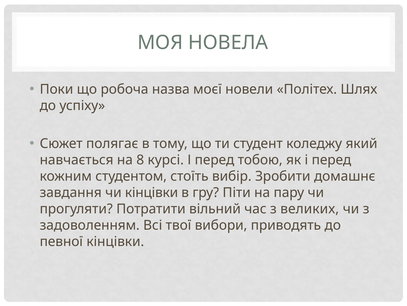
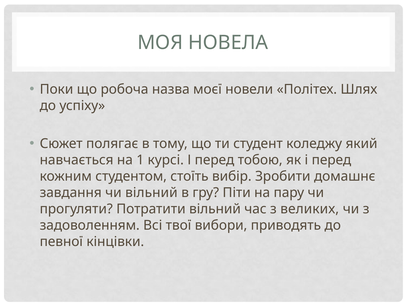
8: 8 -> 1
чи кінцівки: кінцівки -> вільний
